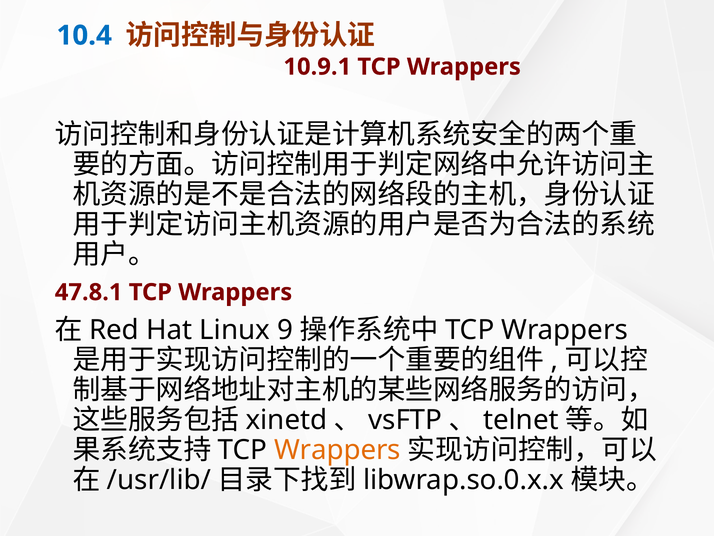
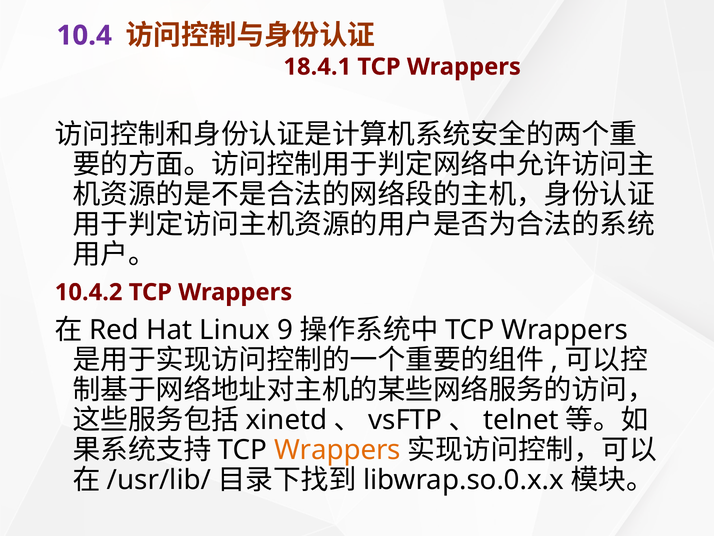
10.4 colour: blue -> purple
10.9.1: 10.9.1 -> 18.4.1
47.8.1: 47.8.1 -> 10.4.2
